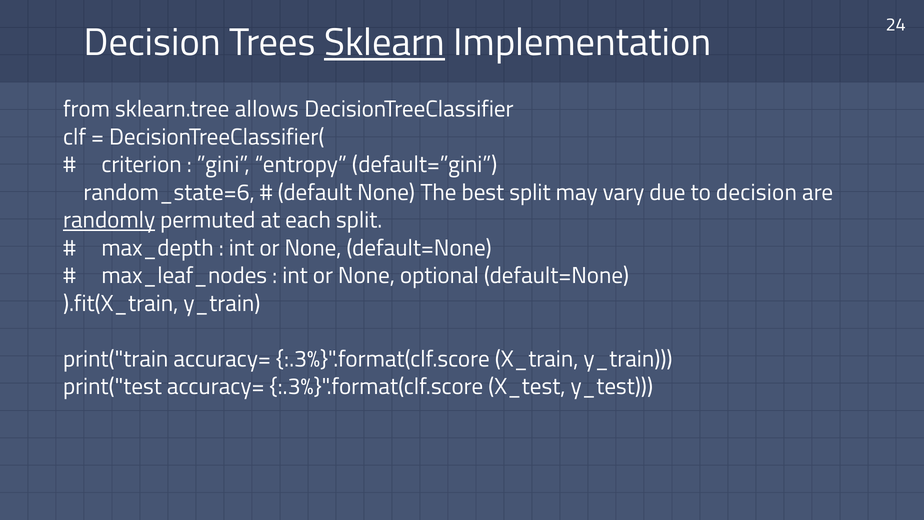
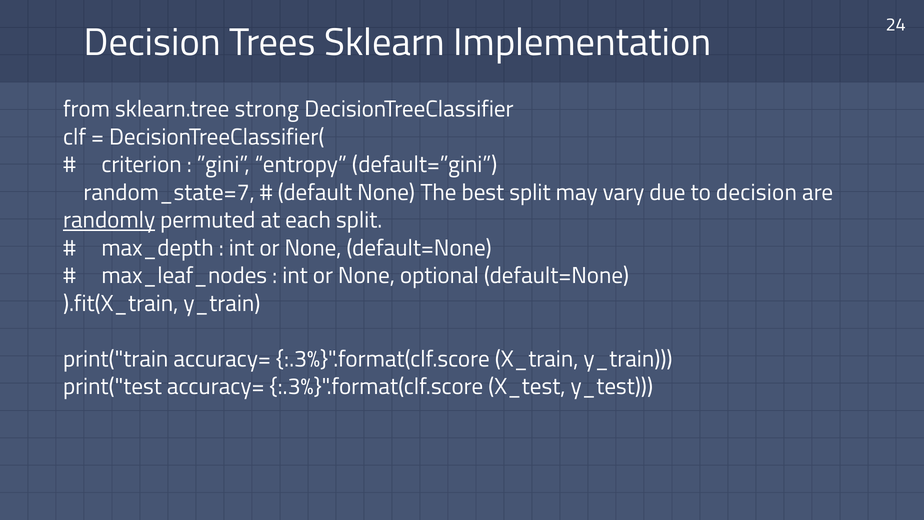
Sklearn underline: present -> none
allows: allows -> strong
random_state=6: random_state=6 -> random_state=7
